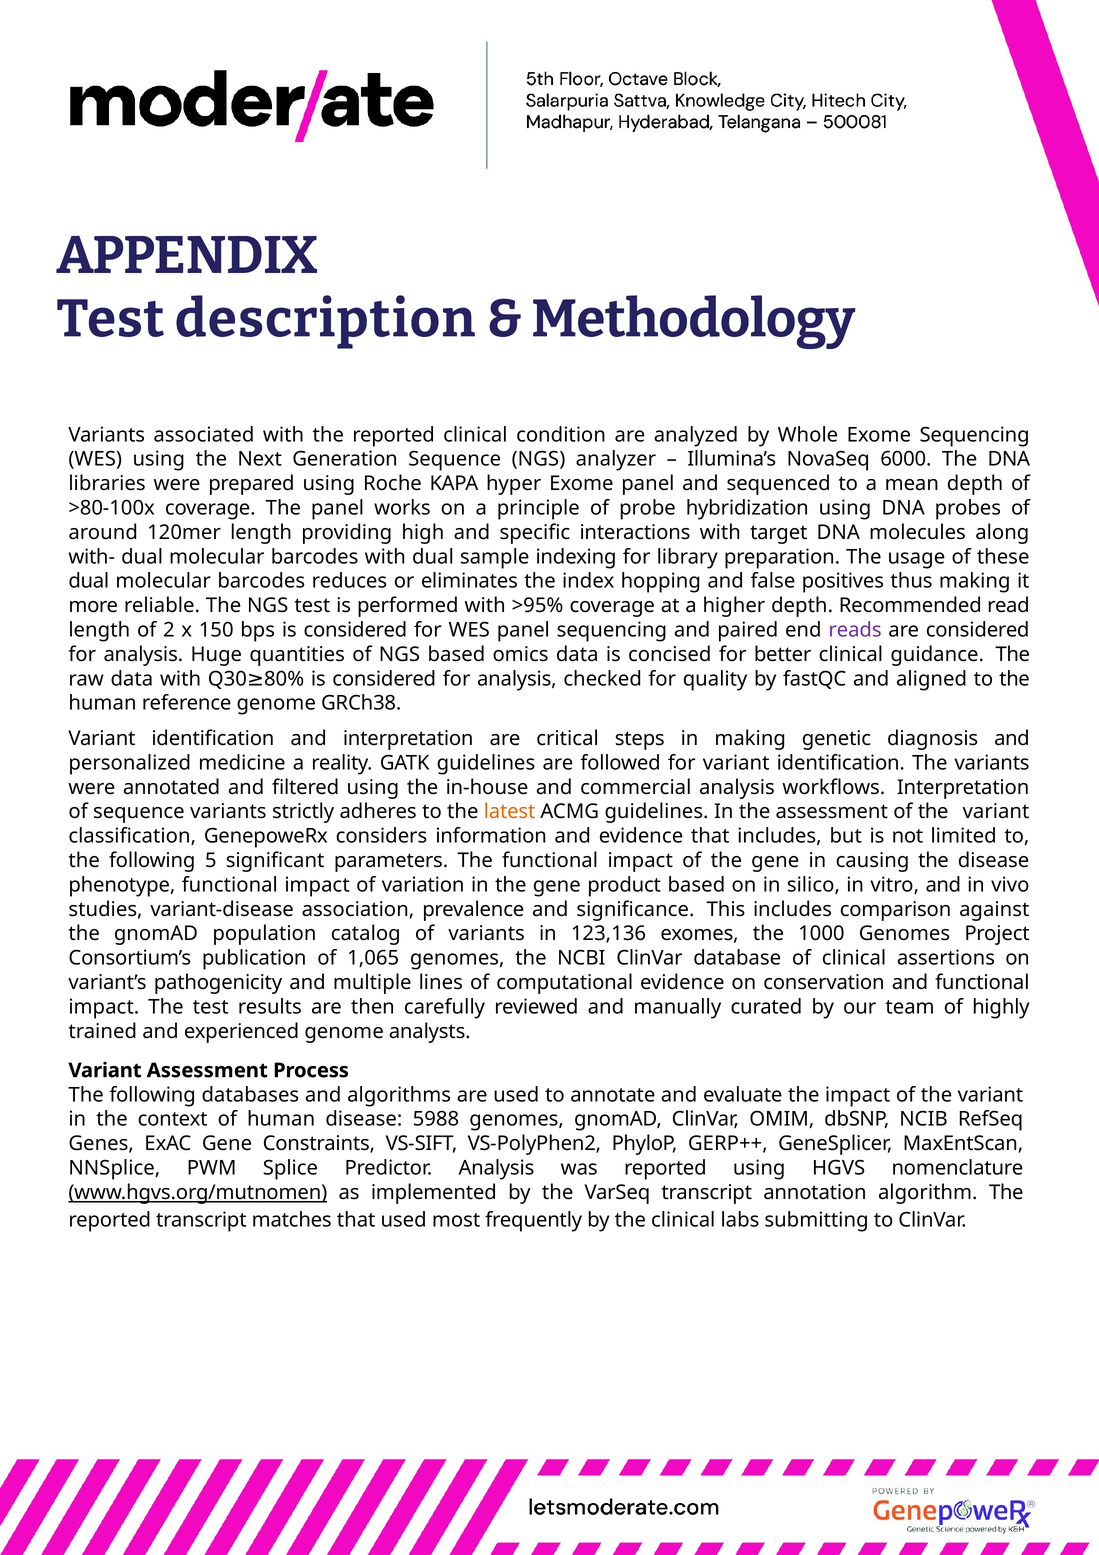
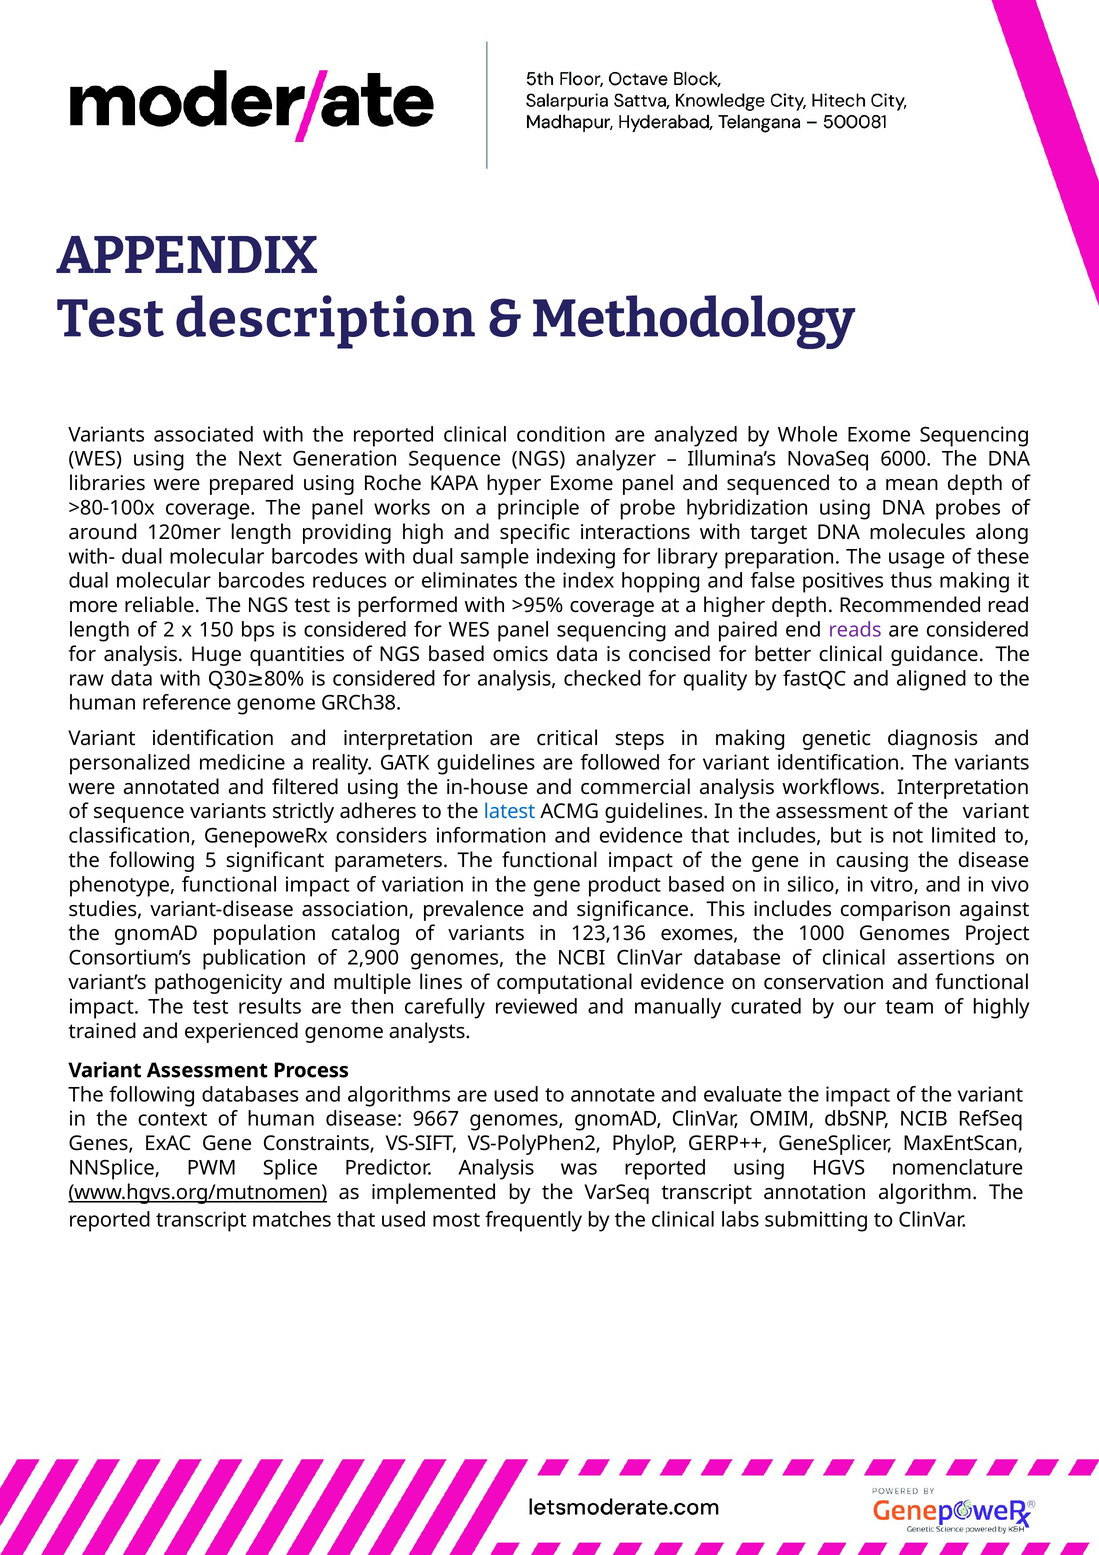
latest colour: orange -> blue
1,065: 1,065 -> 2,900
5988: 5988 -> 9667
